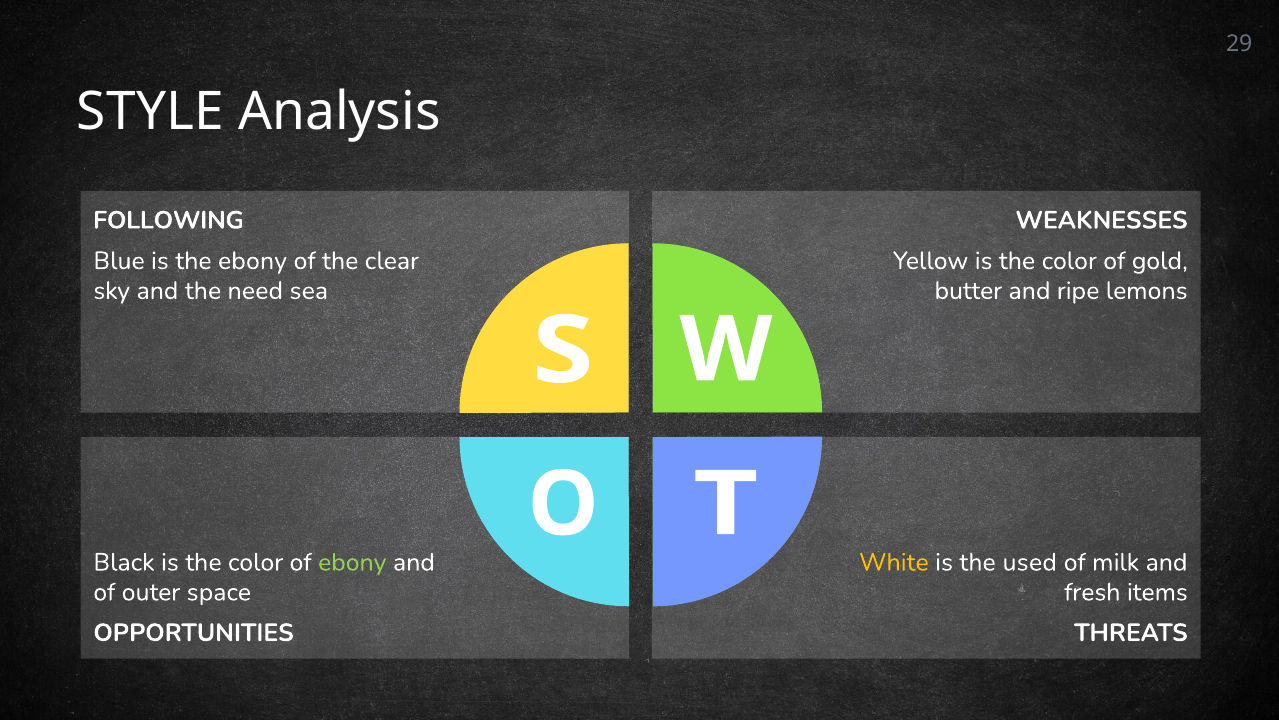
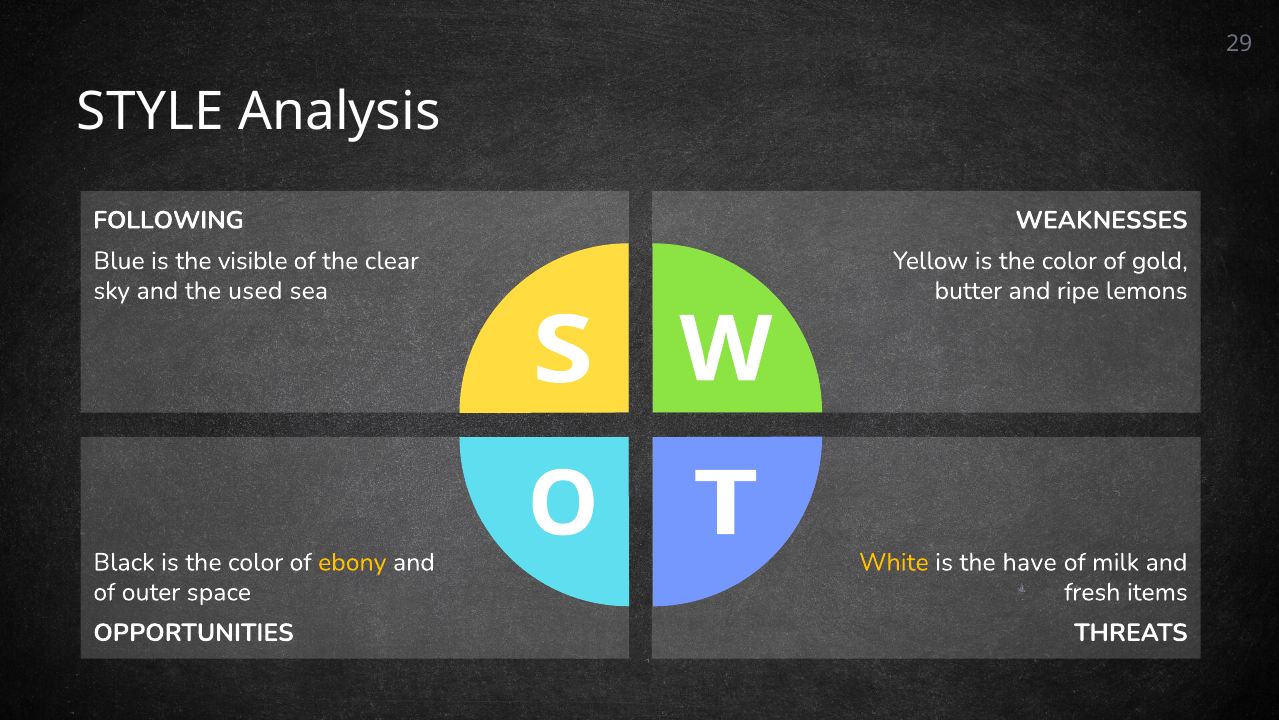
the ebony: ebony -> visible
need: need -> used
ebony at (352, 562) colour: light green -> yellow
used: used -> have
